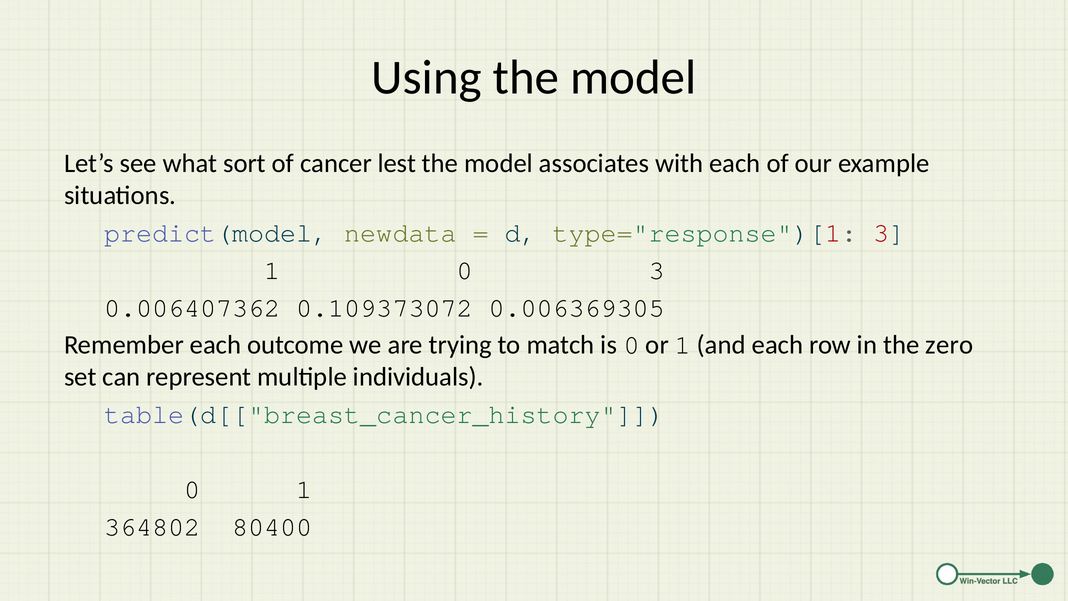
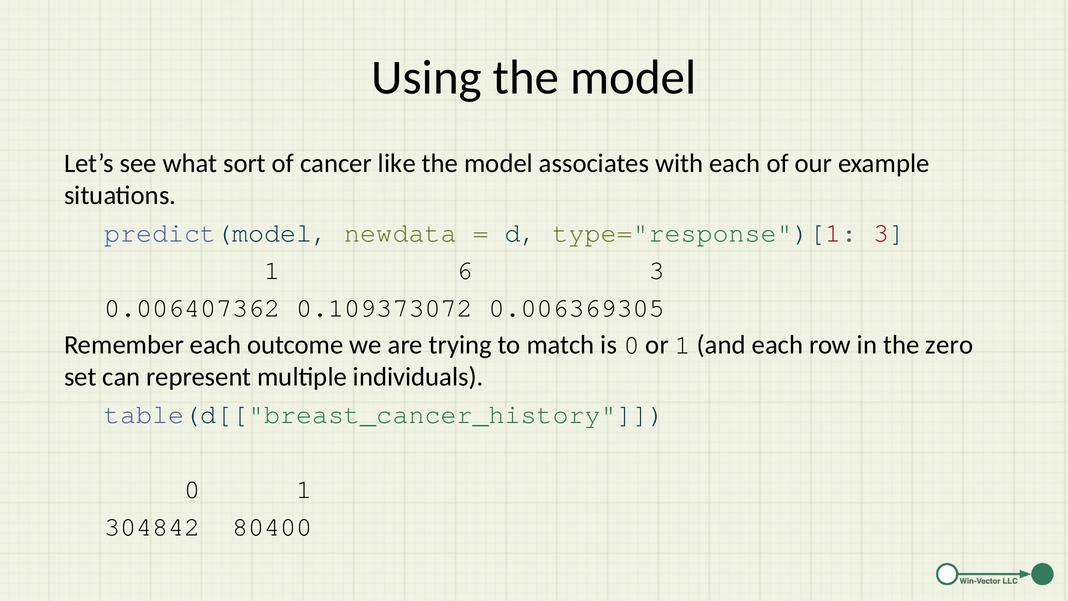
lest: lest -> like
1 0: 0 -> 6
364802: 364802 -> 304842
